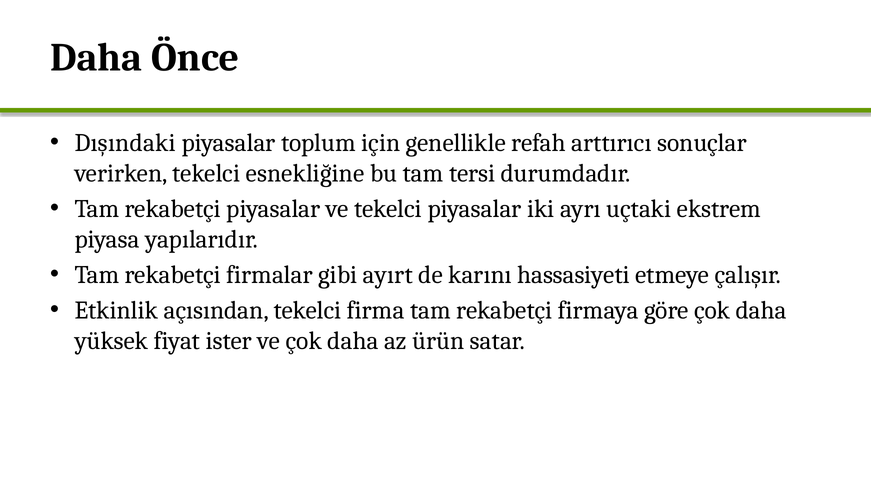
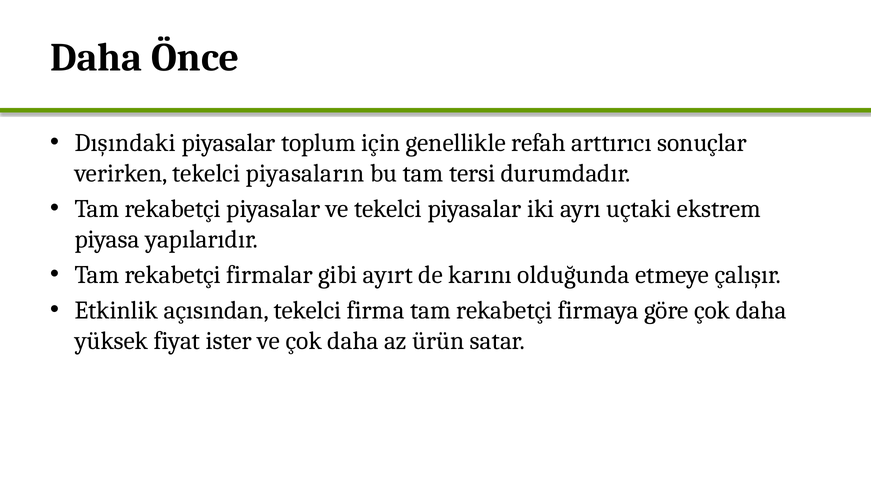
esnekliğine: esnekliğine -> piyasaların
hassasiyeti: hassasiyeti -> olduğunda
